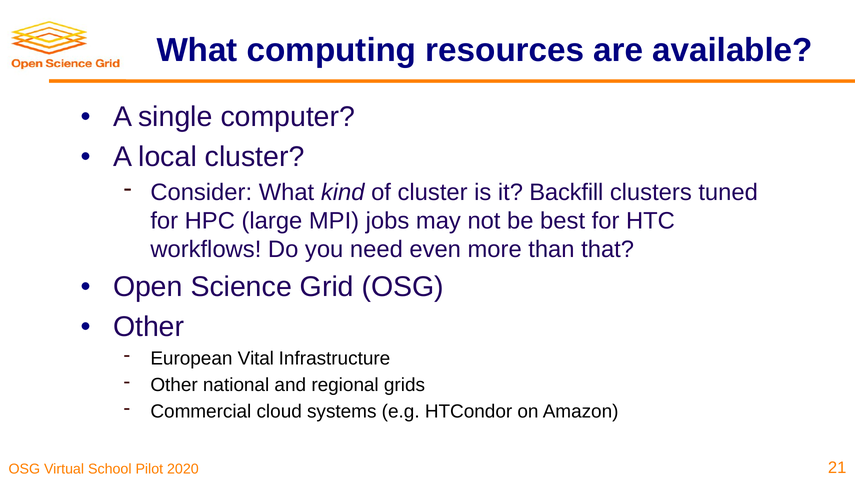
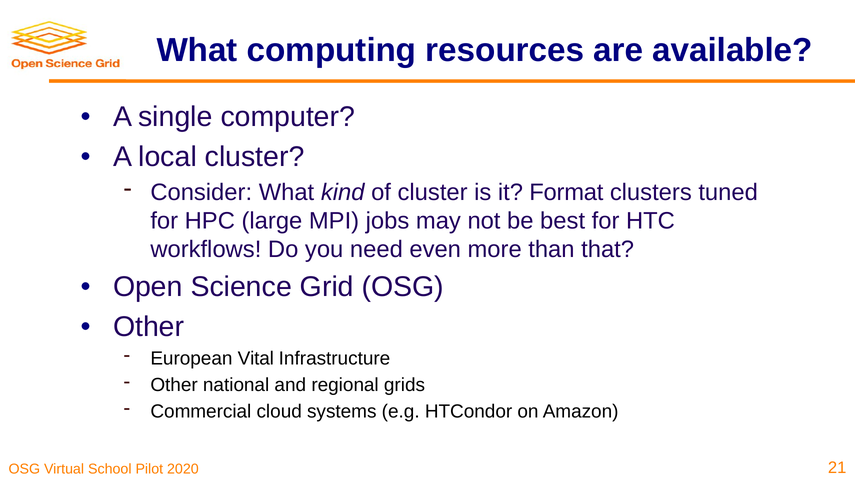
Backfill: Backfill -> Format
